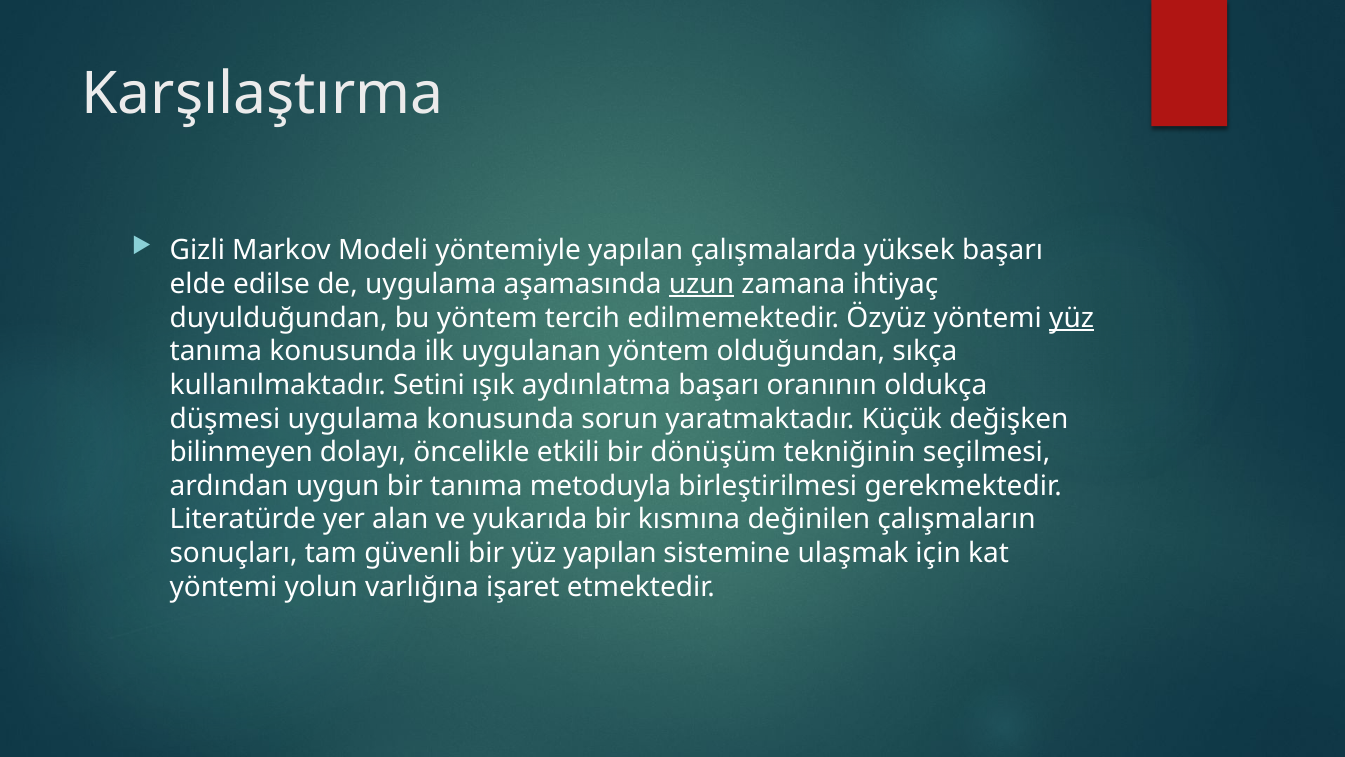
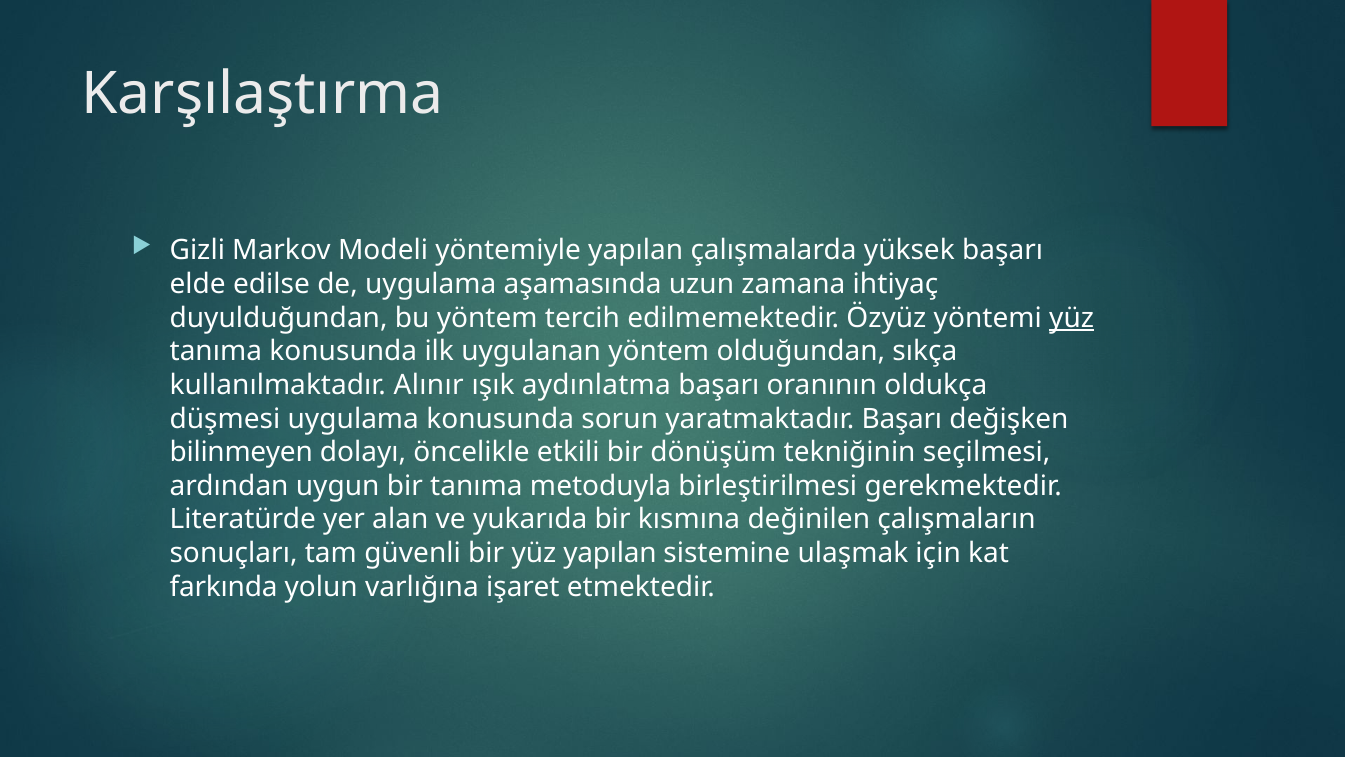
uzun underline: present -> none
Setini: Setini -> Alınır
yaratmaktadır Küçük: Küçük -> Başarı
yöntemi at (224, 587): yöntemi -> farkında
